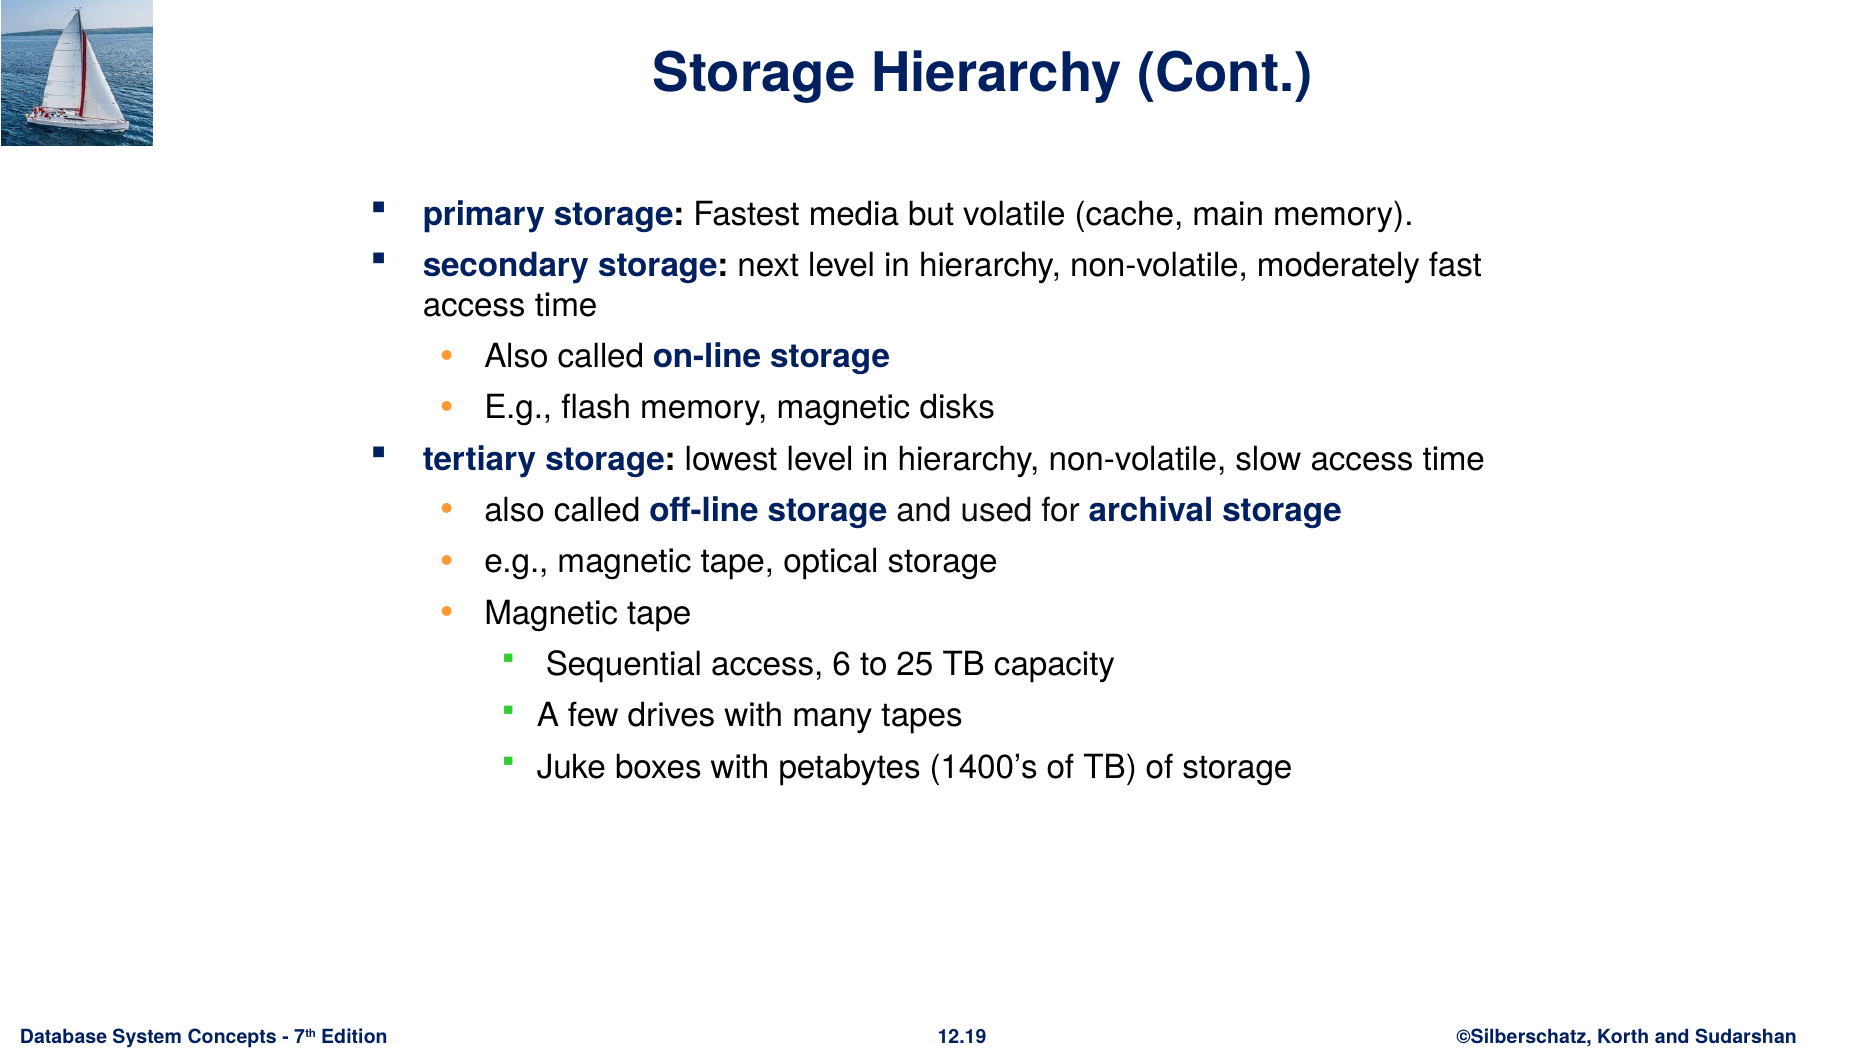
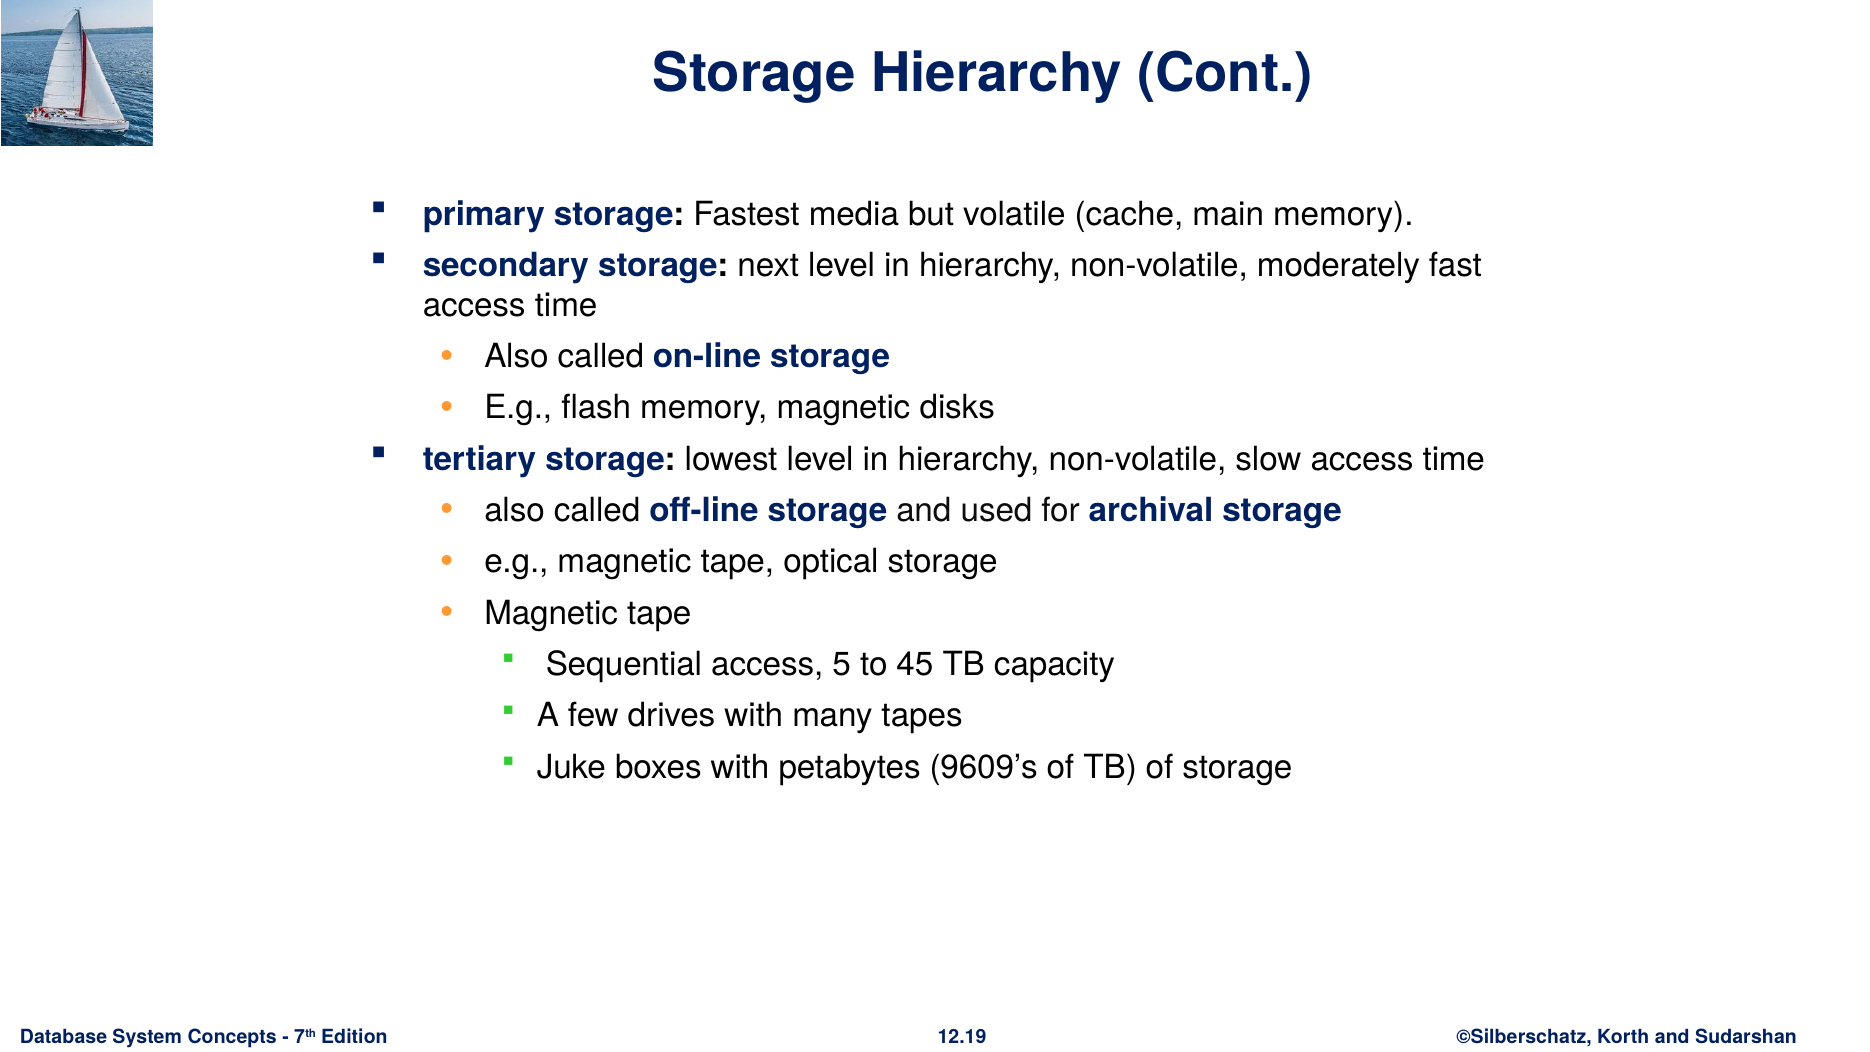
6: 6 -> 5
25: 25 -> 45
1400’s: 1400’s -> 9609’s
